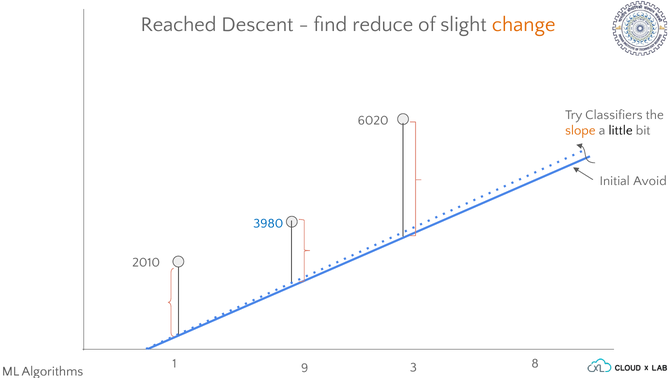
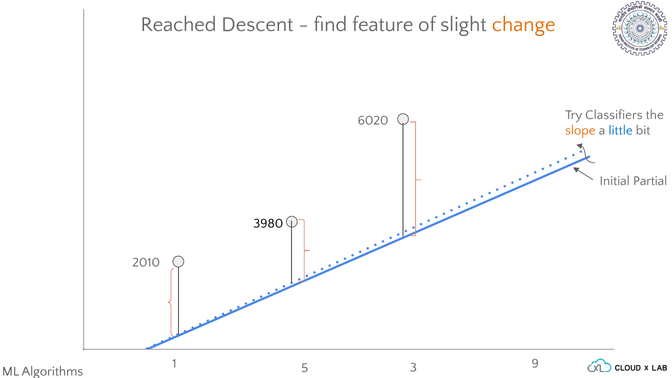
reduce: reduce -> feature
little colour: black -> blue
Avoid: Avoid -> Partial
3980 colour: blue -> black
9: 9 -> 5
8: 8 -> 9
